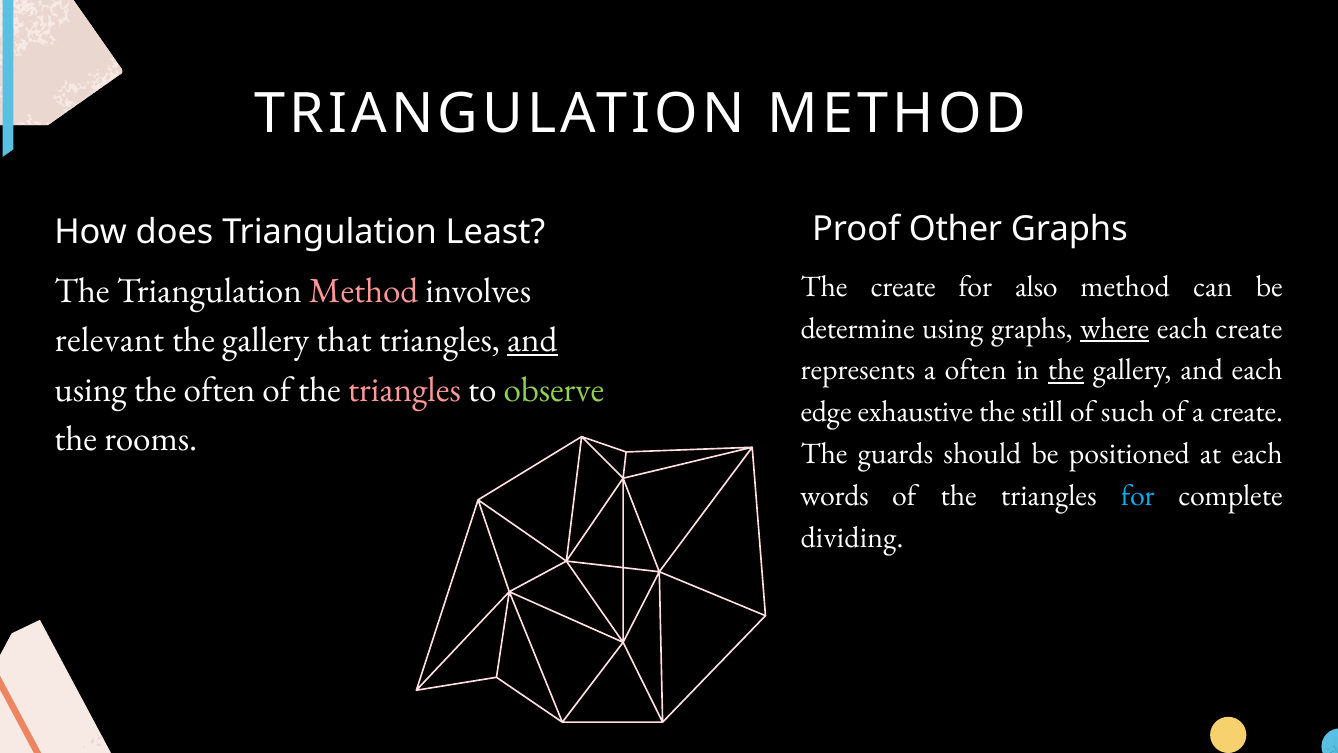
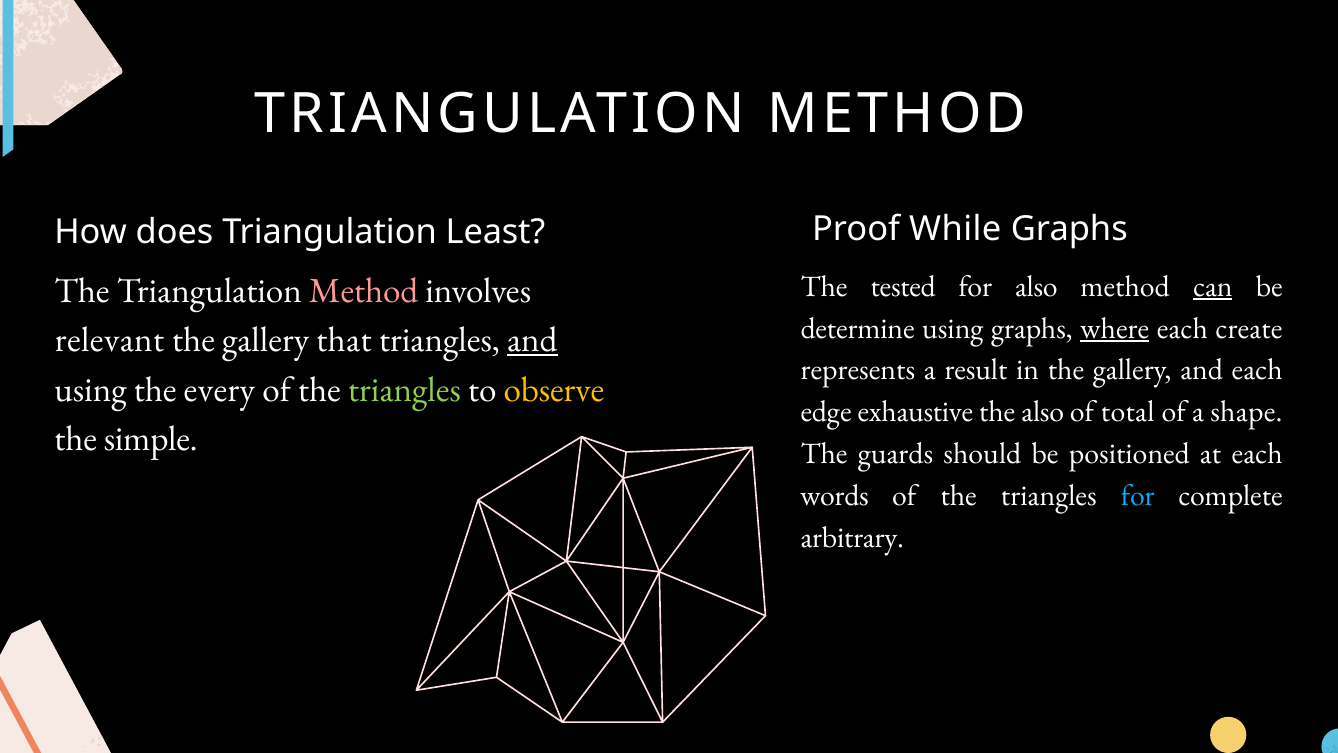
Other: Other -> While
The create: create -> tested
can underline: none -> present
a often: often -> result
the at (1066, 370) underline: present -> none
the often: often -> every
triangles at (405, 389) colour: pink -> light green
observe colour: light green -> yellow
the still: still -> also
such: such -> total
a create: create -> shape
rooms: rooms -> simple
dividing: dividing -> arbitrary
